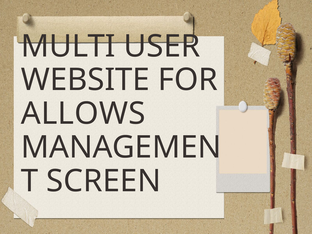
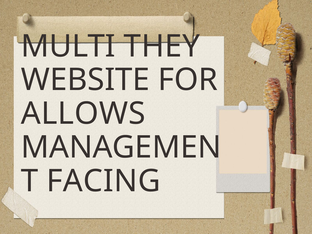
USER: USER -> THEY
SCREEN: SCREEN -> FACING
